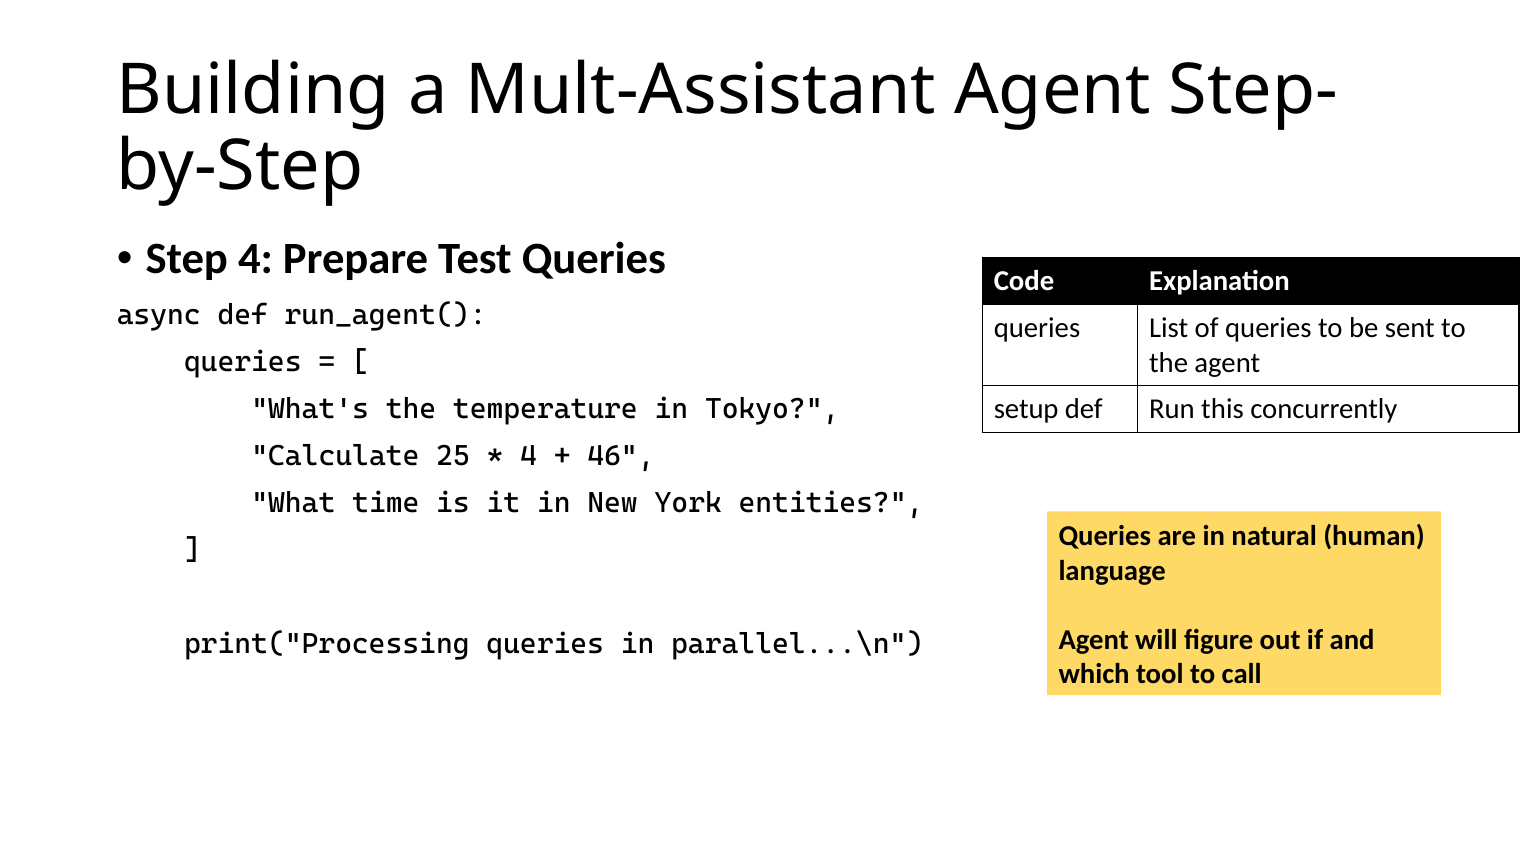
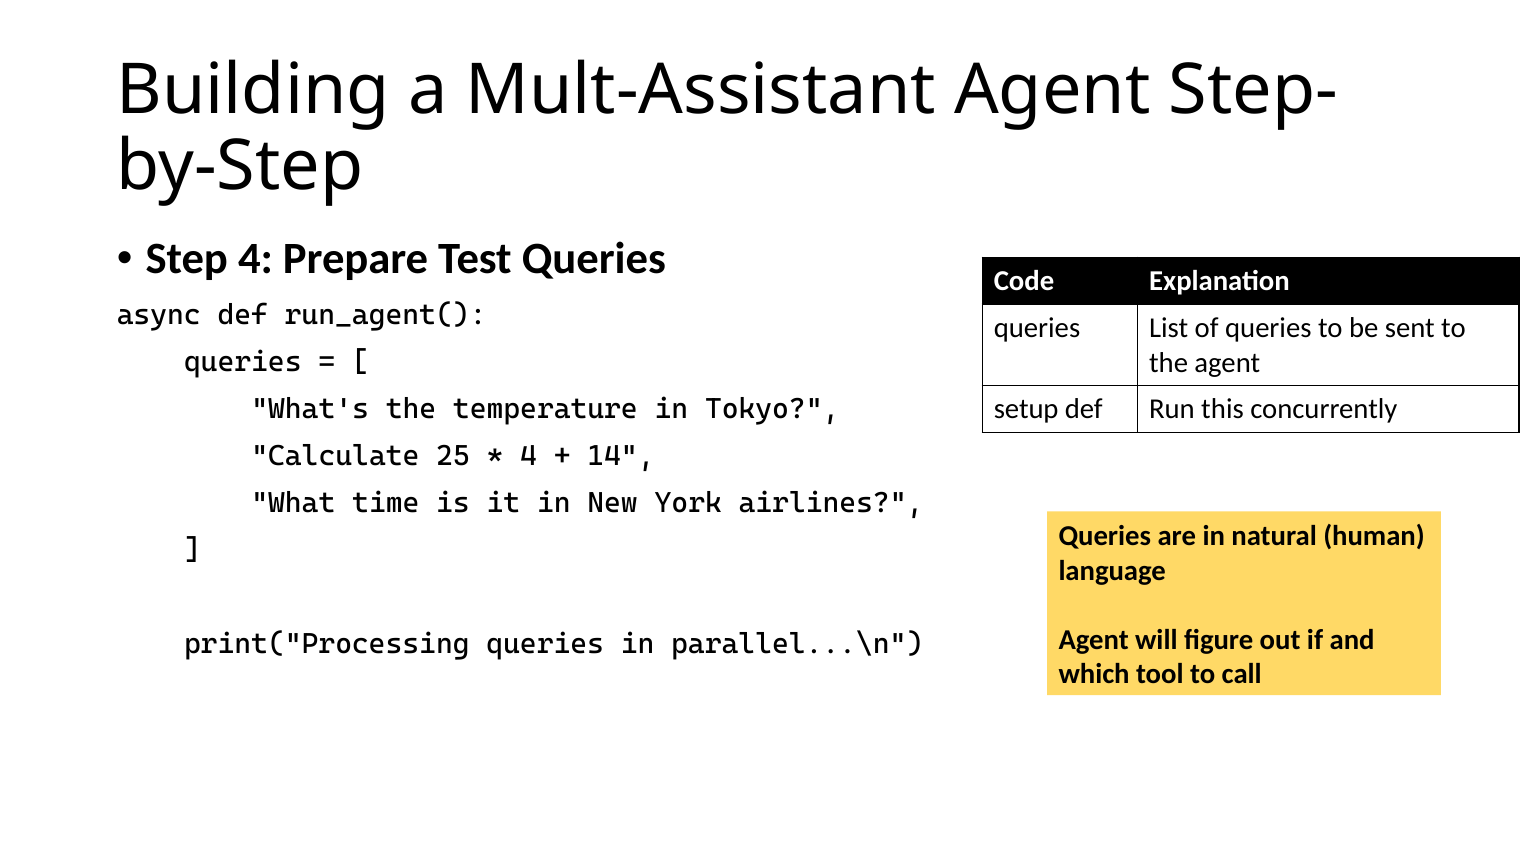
46: 46 -> 14
entities: entities -> airlines
